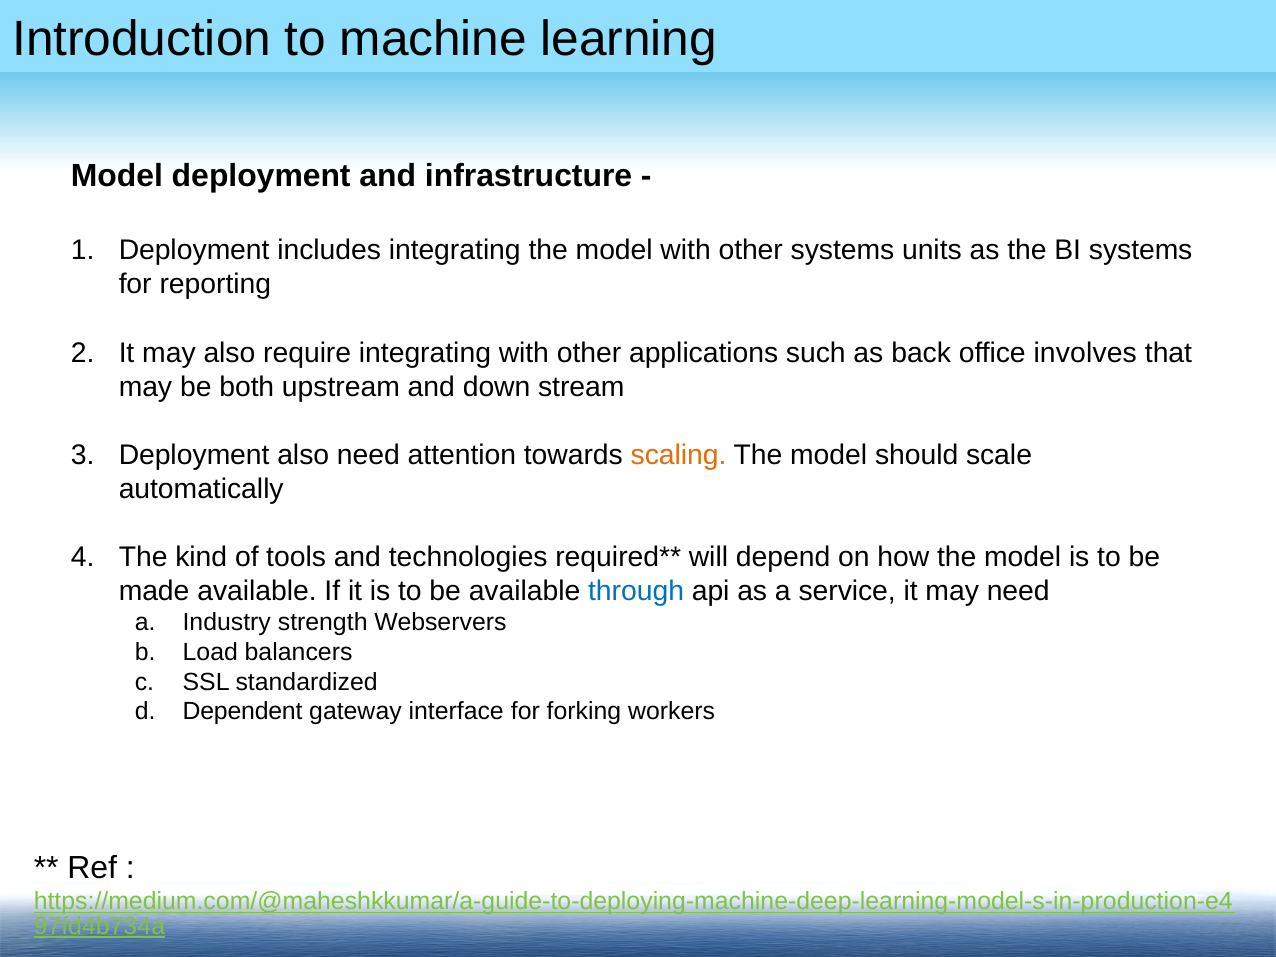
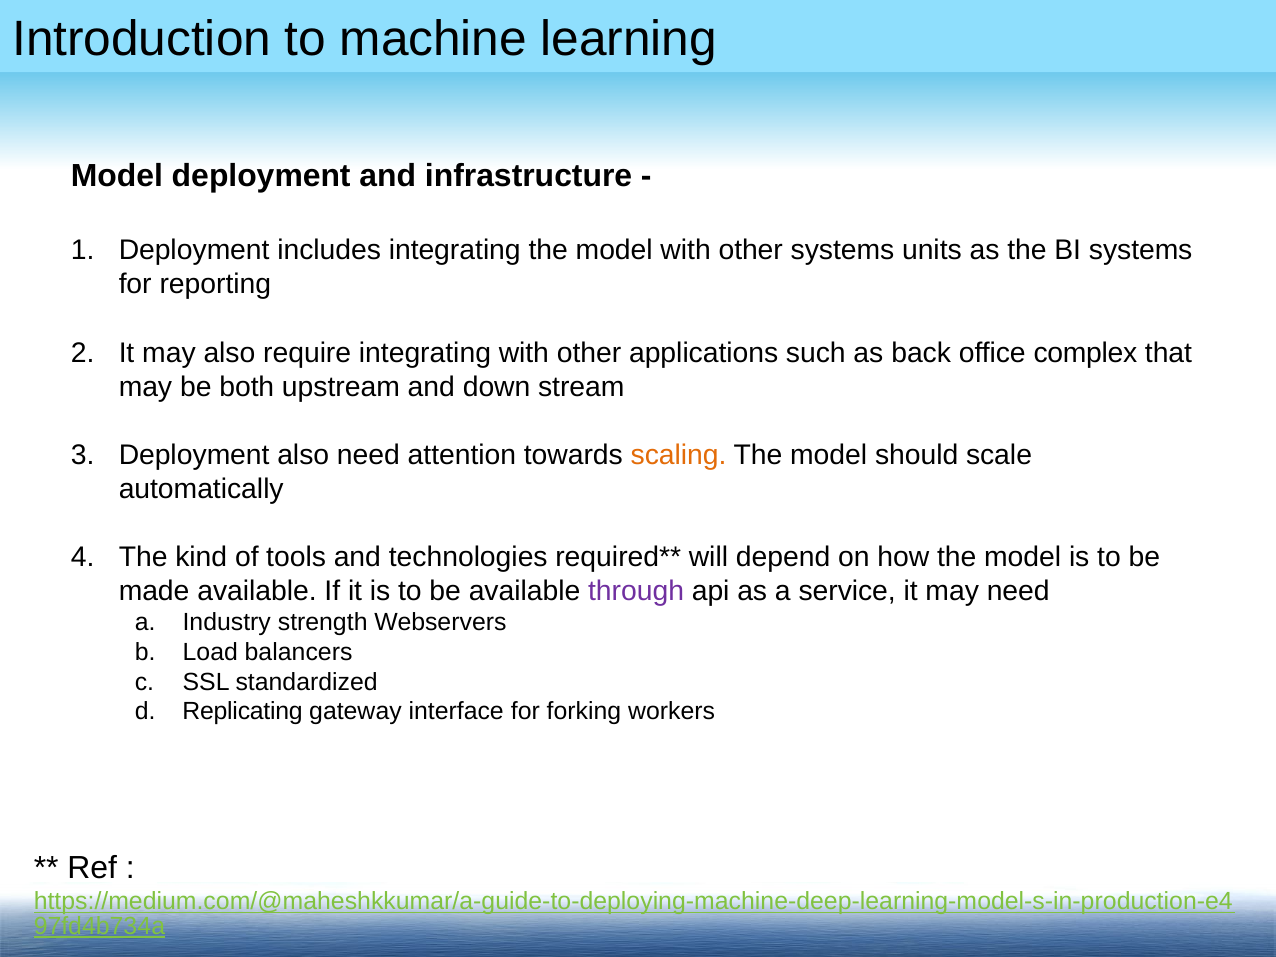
involves: involves -> complex
through colour: blue -> purple
Dependent: Dependent -> Replicating
